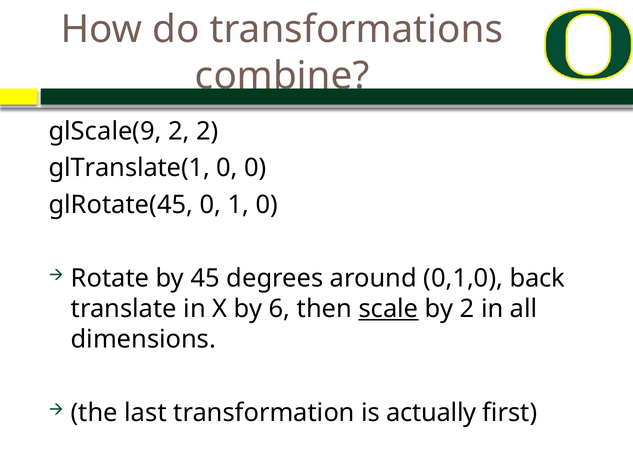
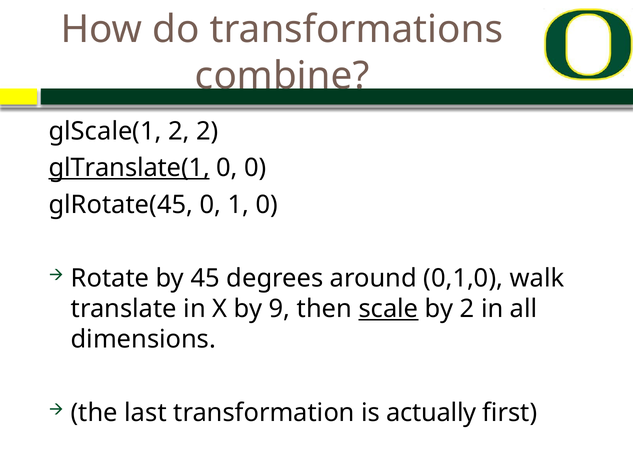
glScale(9: glScale(9 -> glScale(1
glTranslate(1 underline: none -> present
back: back -> walk
6: 6 -> 9
